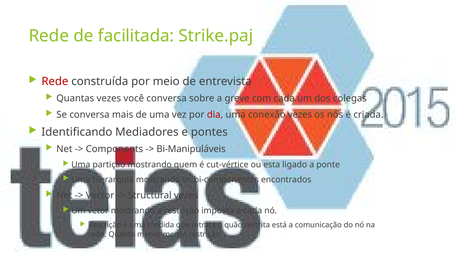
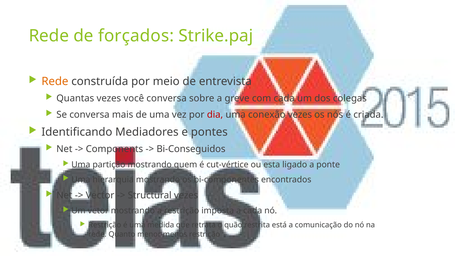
facilitada: facilitada -> forçados
Rede at (55, 81) colour: red -> orange
Bi-Manipuláveis: Bi-Manipuláveis -> Bi-Conseguidos
